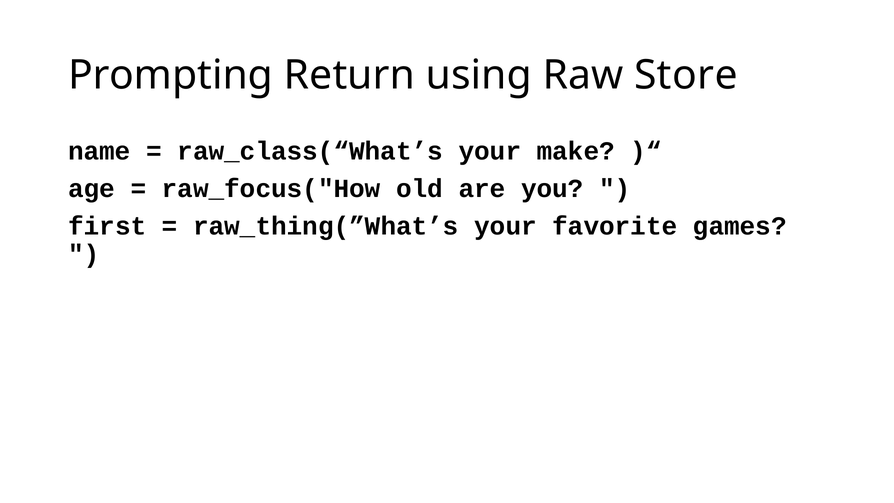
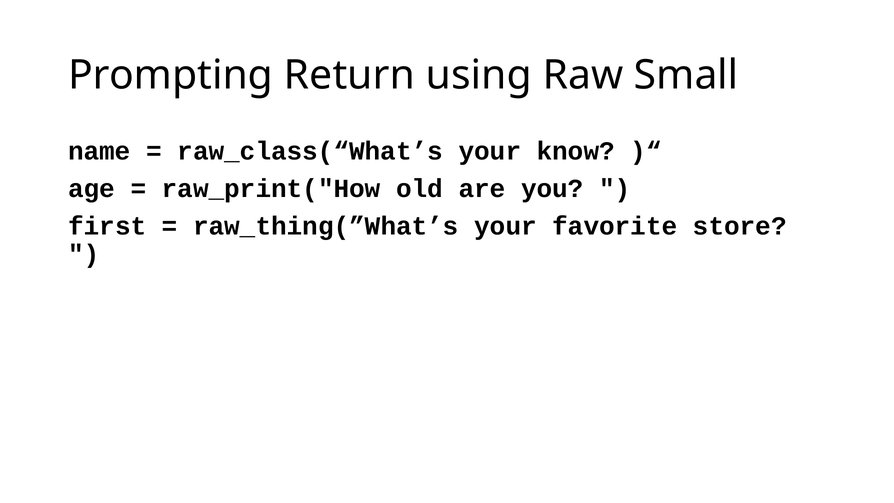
Store: Store -> Small
make: make -> know
raw_focus("How: raw_focus("How -> raw_print("How
games: games -> store
